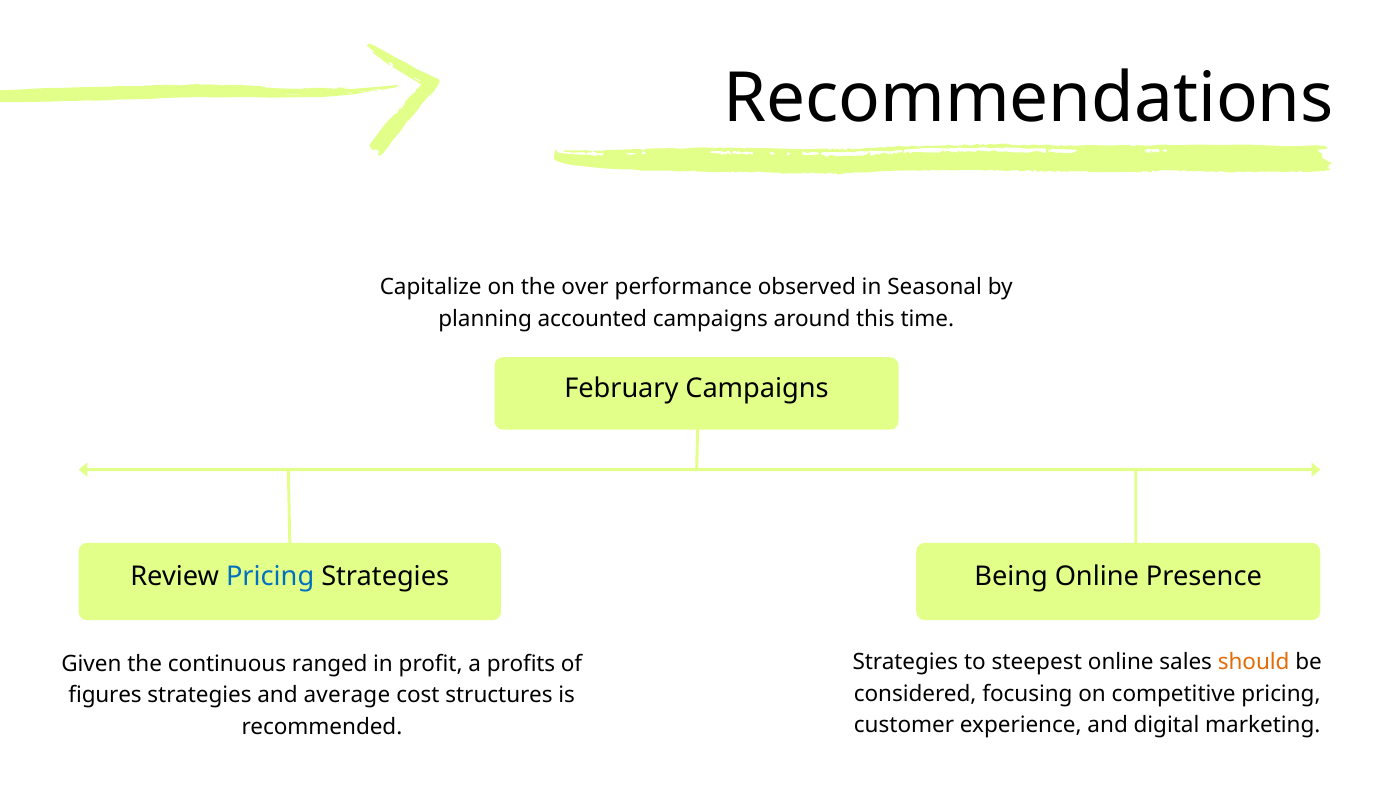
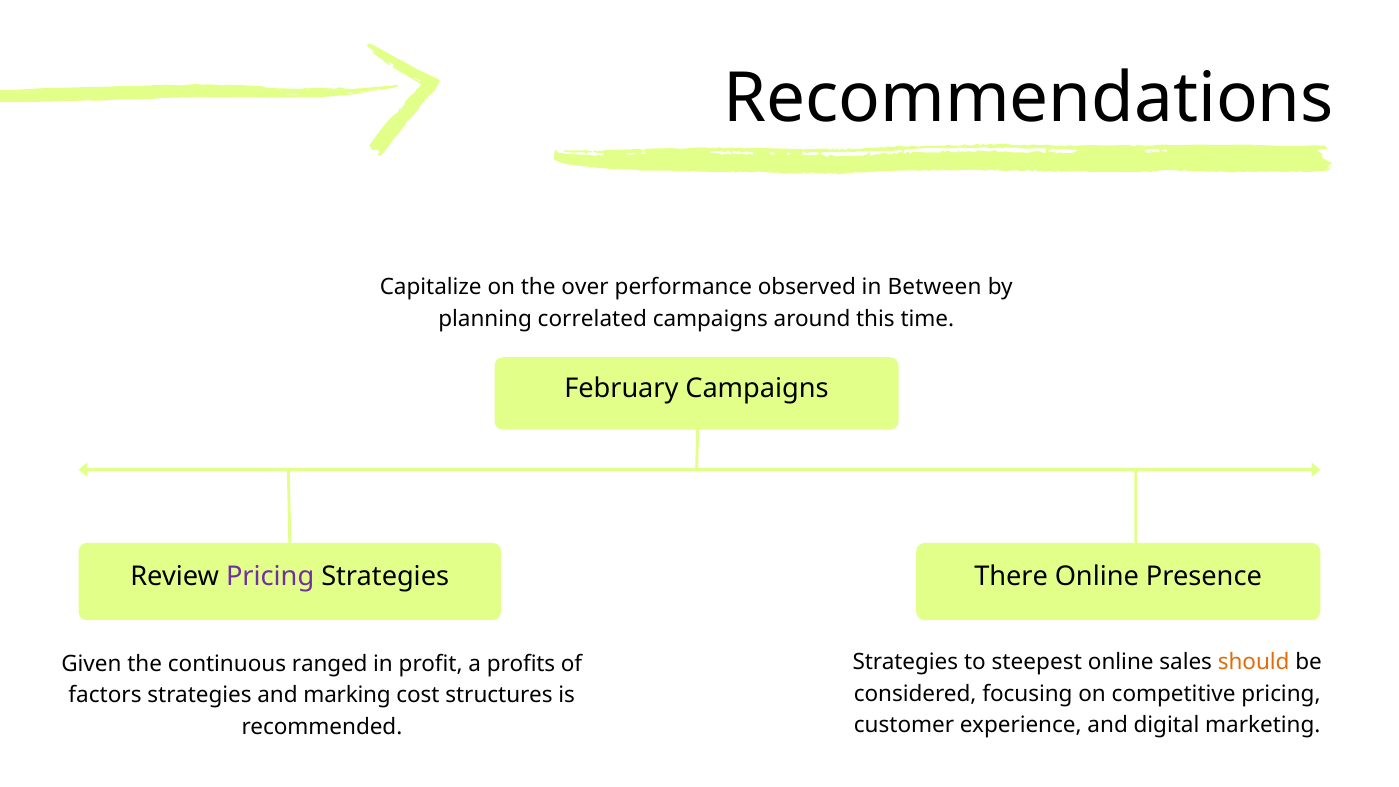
Seasonal: Seasonal -> Between
accounted: accounted -> correlated
Pricing at (270, 576) colour: blue -> purple
Being: Being -> There
figures: figures -> factors
average: average -> marking
